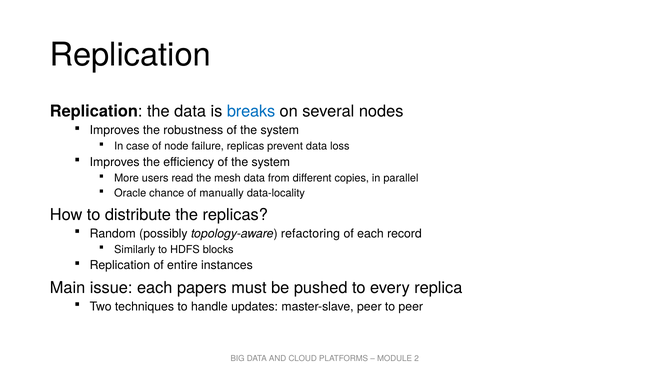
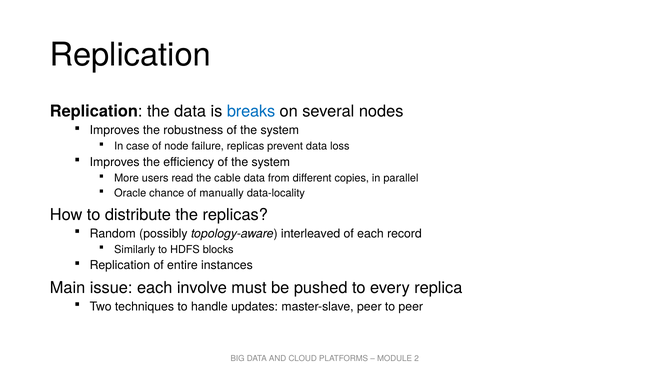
mesh: mesh -> cable
refactoring: refactoring -> interleaved
papers: papers -> involve
